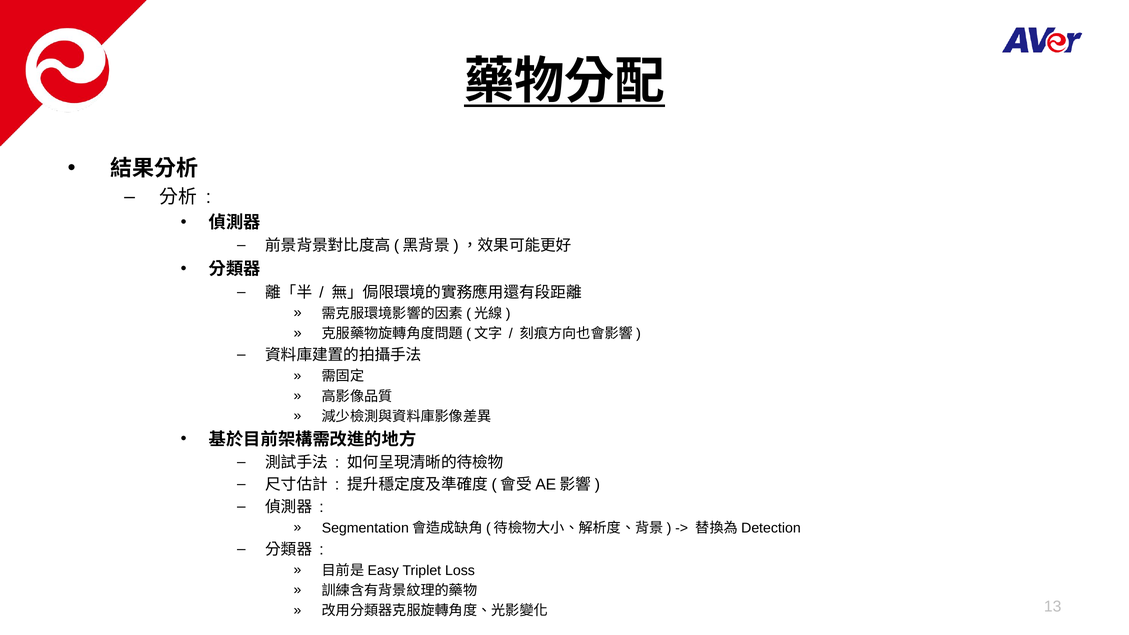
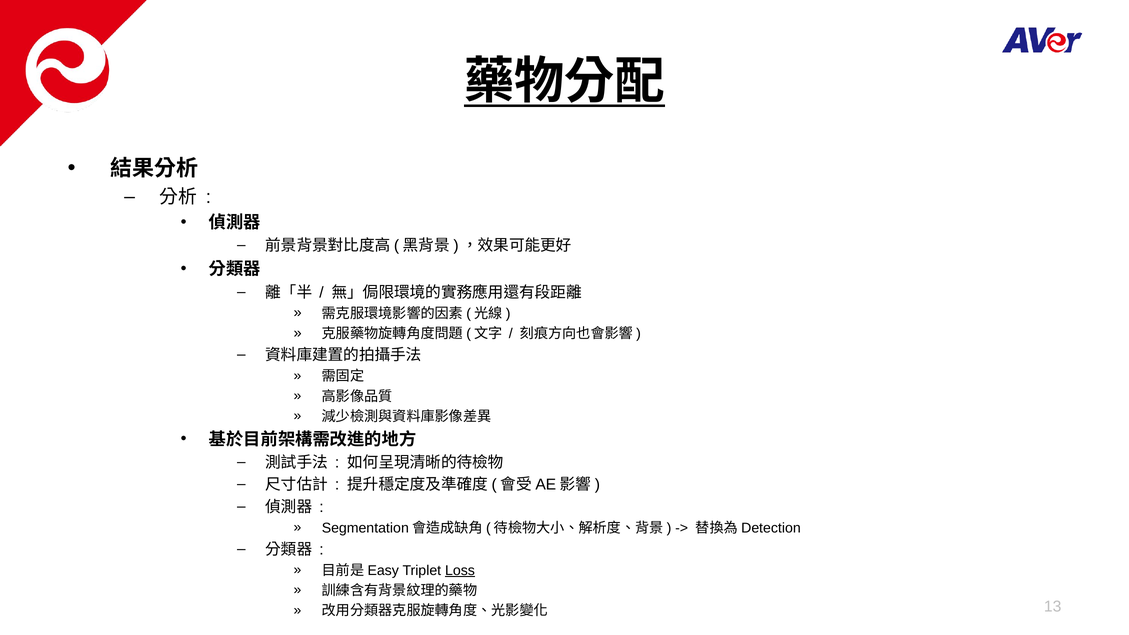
Loss underline: none -> present
